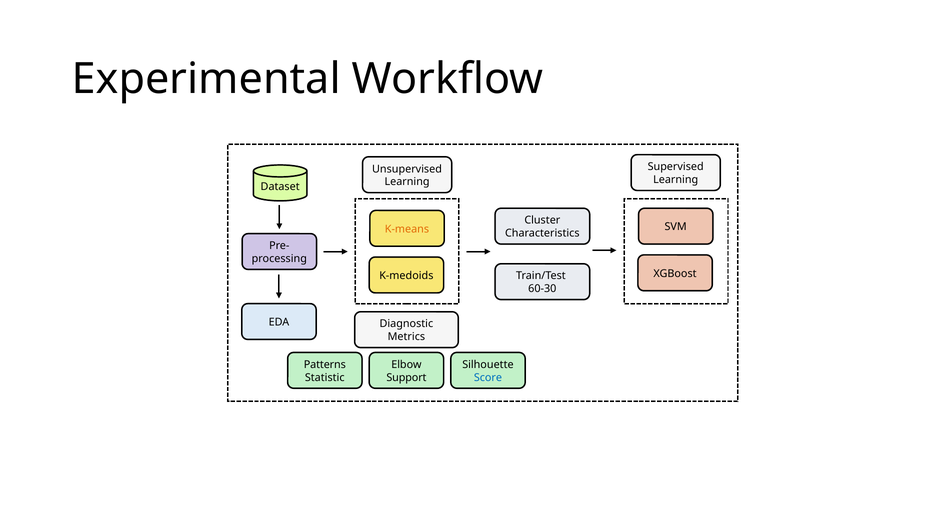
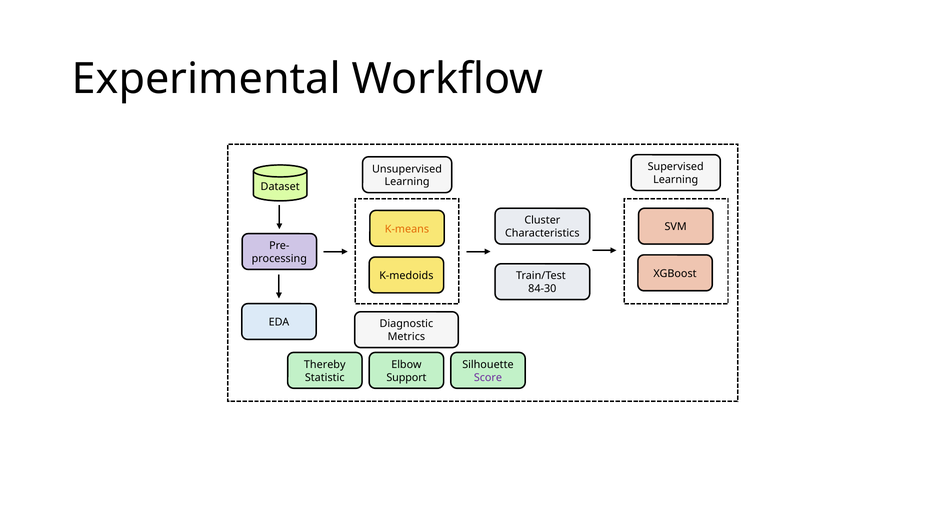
60-30: 60-30 -> 84-30
Patterns: Patterns -> Thereby
Score colour: blue -> purple
